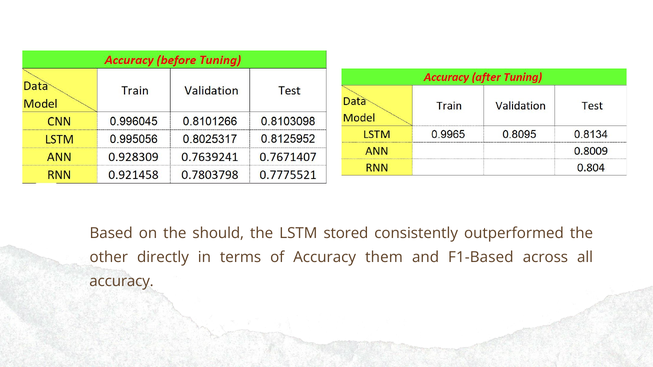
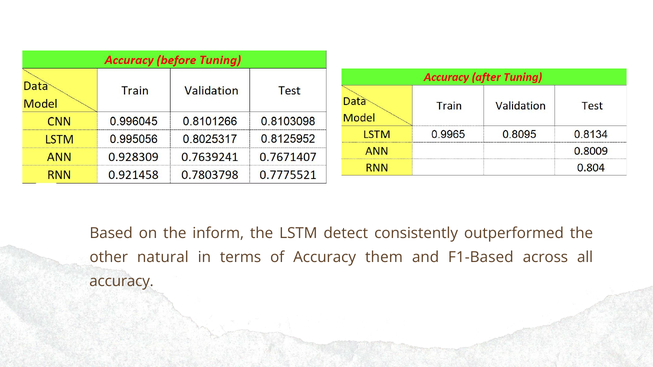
should: should -> inform
stored: stored -> detect
directly: directly -> natural
